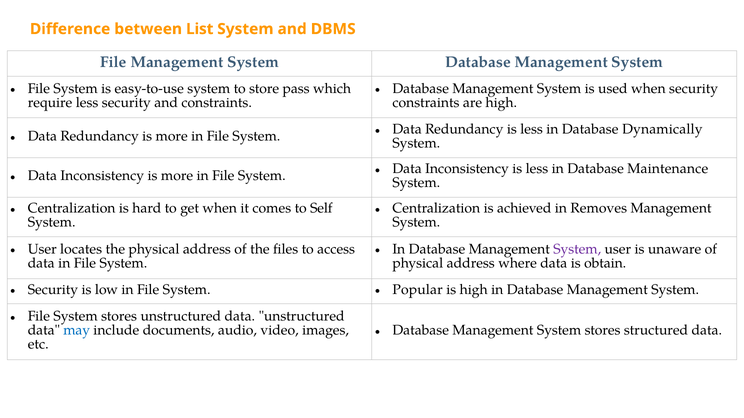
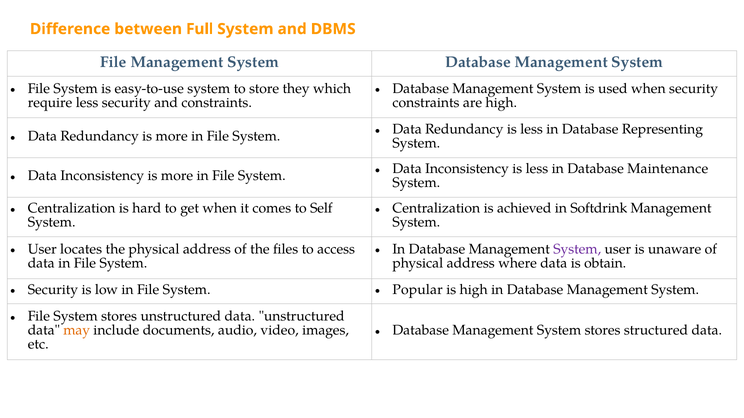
List: List -> Full
pass: pass -> they
Dynamically: Dynamically -> Representing
Removes: Removes -> Softdrink
may colour: blue -> orange
